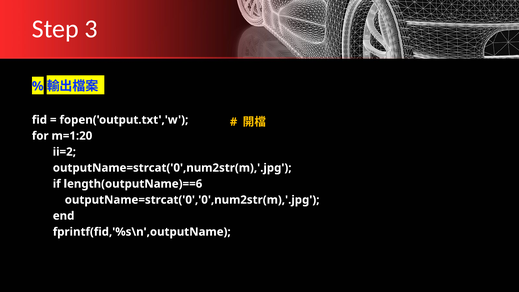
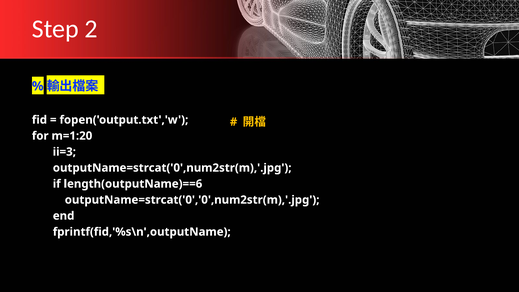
3: 3 -> 2
ii=2: ii=2 -> ii=3
